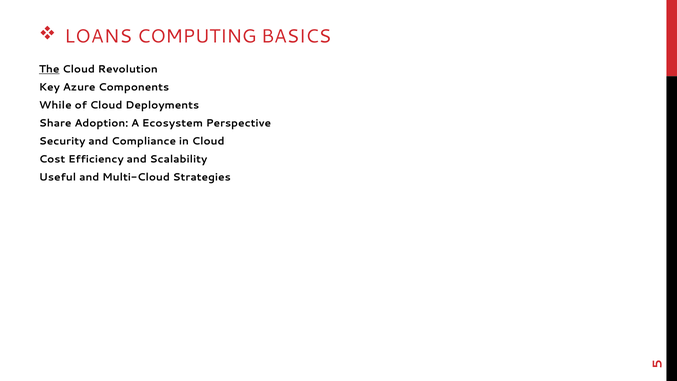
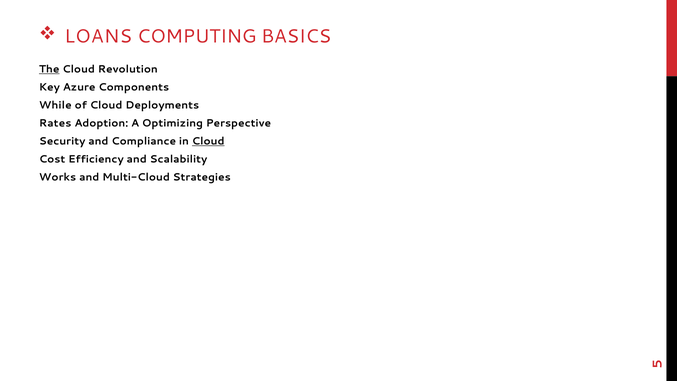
Share: Share -> Rates
Ecosystem: Ecosystem -> Optimizing
Cloud at (208, 141) underline: none -> present
Useful: Useful -> Works
